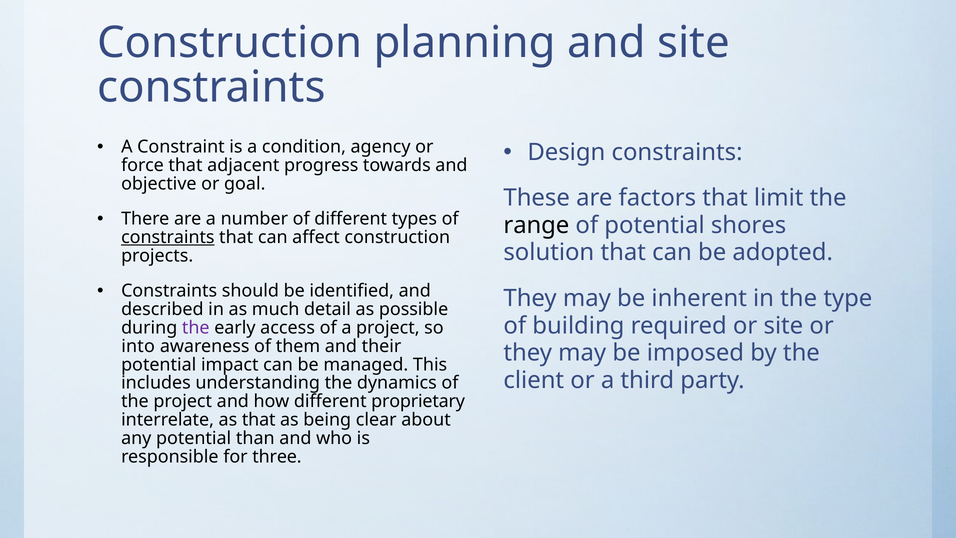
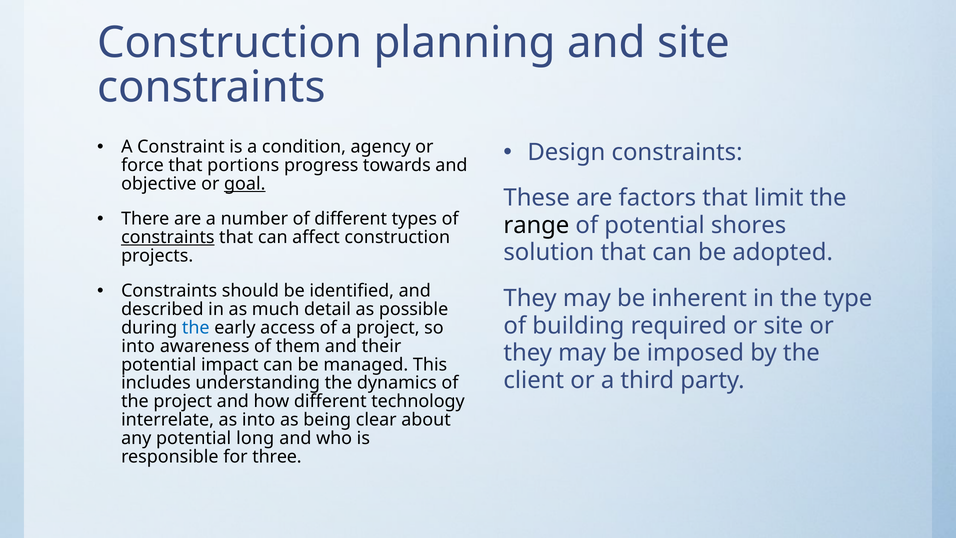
adjacent: adjacent -> portions
goal underline: none -> present
the at (196, 328) colour: purple -> blue
proprietary: proprietary -> technology
as that: that -> into
than: than -> long
